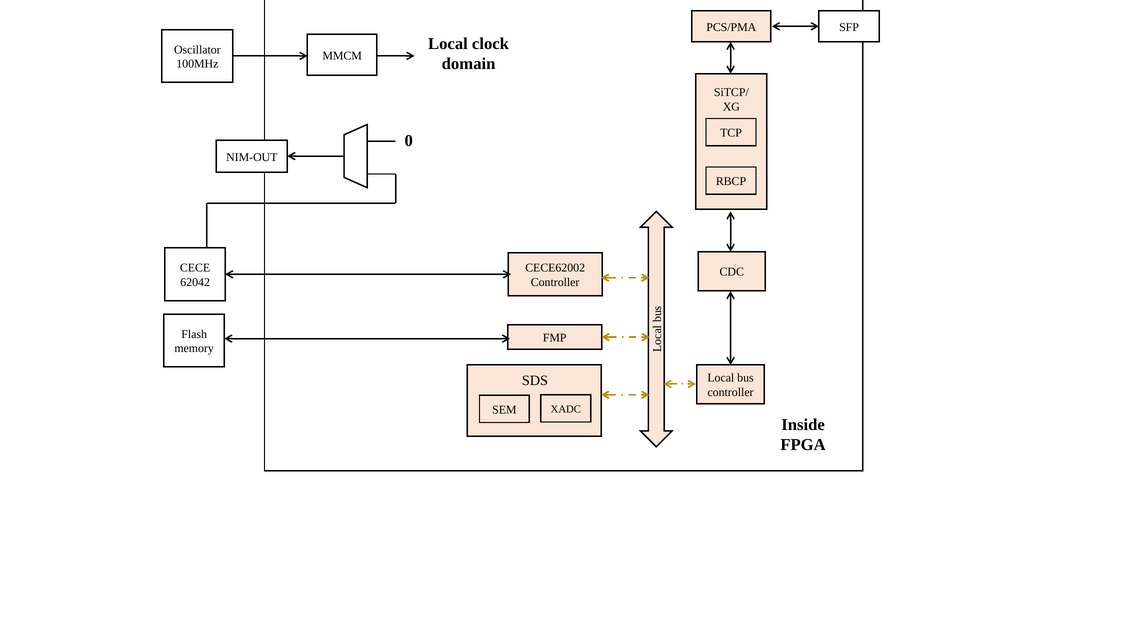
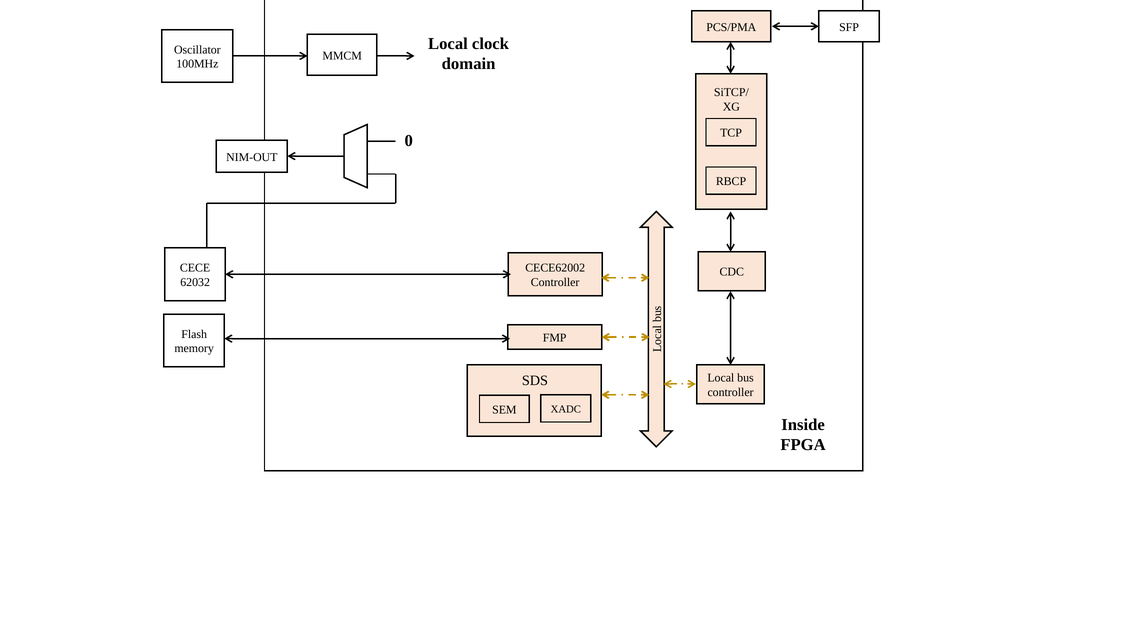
62042: 62042 -> 62032
